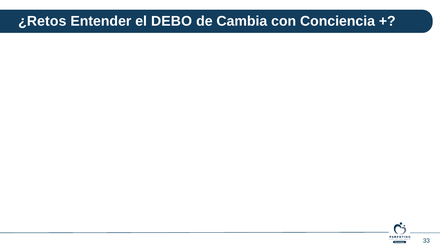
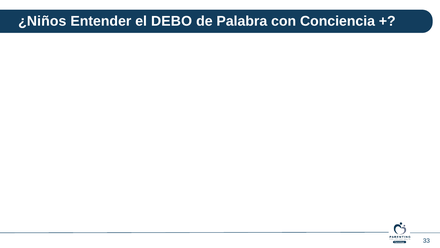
¿Retos: ¿Retos -> ¿Niños
Cambia: Cambia -> Palabra
